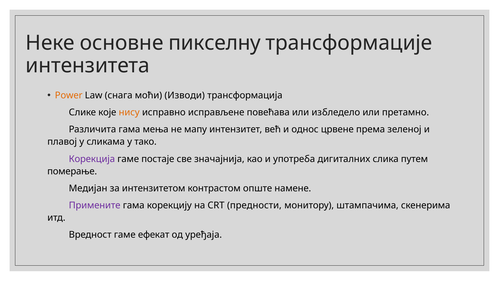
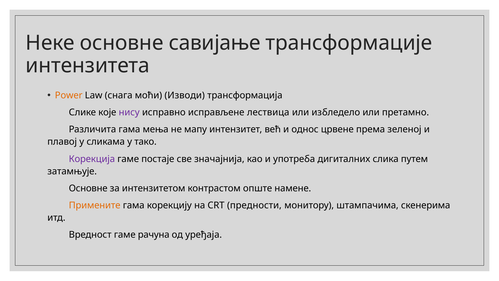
пикселну: пикселну -> савијање
нису colour: orange -> purple
повећава: повећава -> лествица
померање: померање -> затамњује
Медијан at (88, 188): Медијан -> Основне
Примените colour: purple -> orange
ефекат: ефекат -> рачуна
